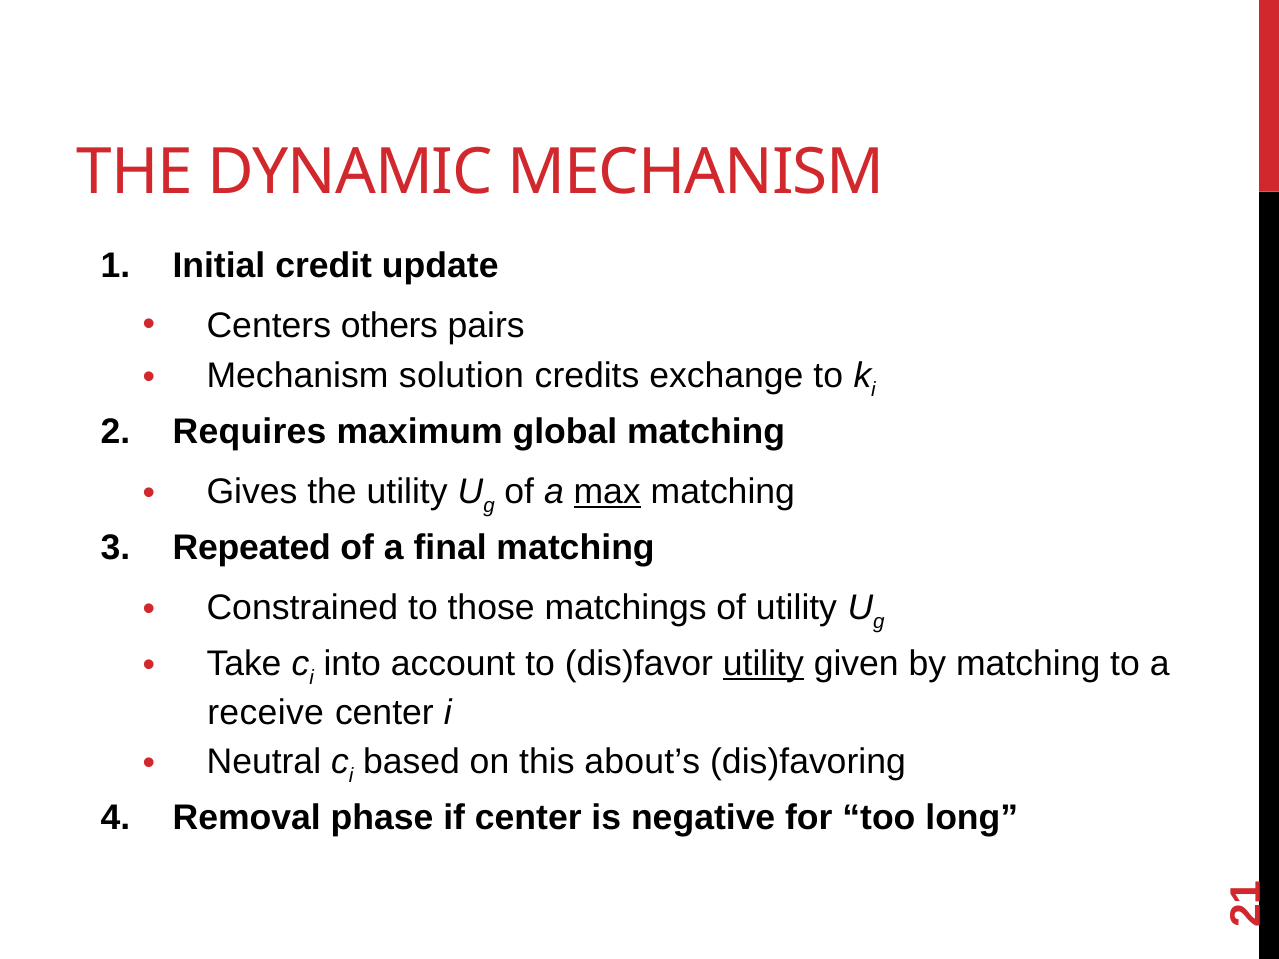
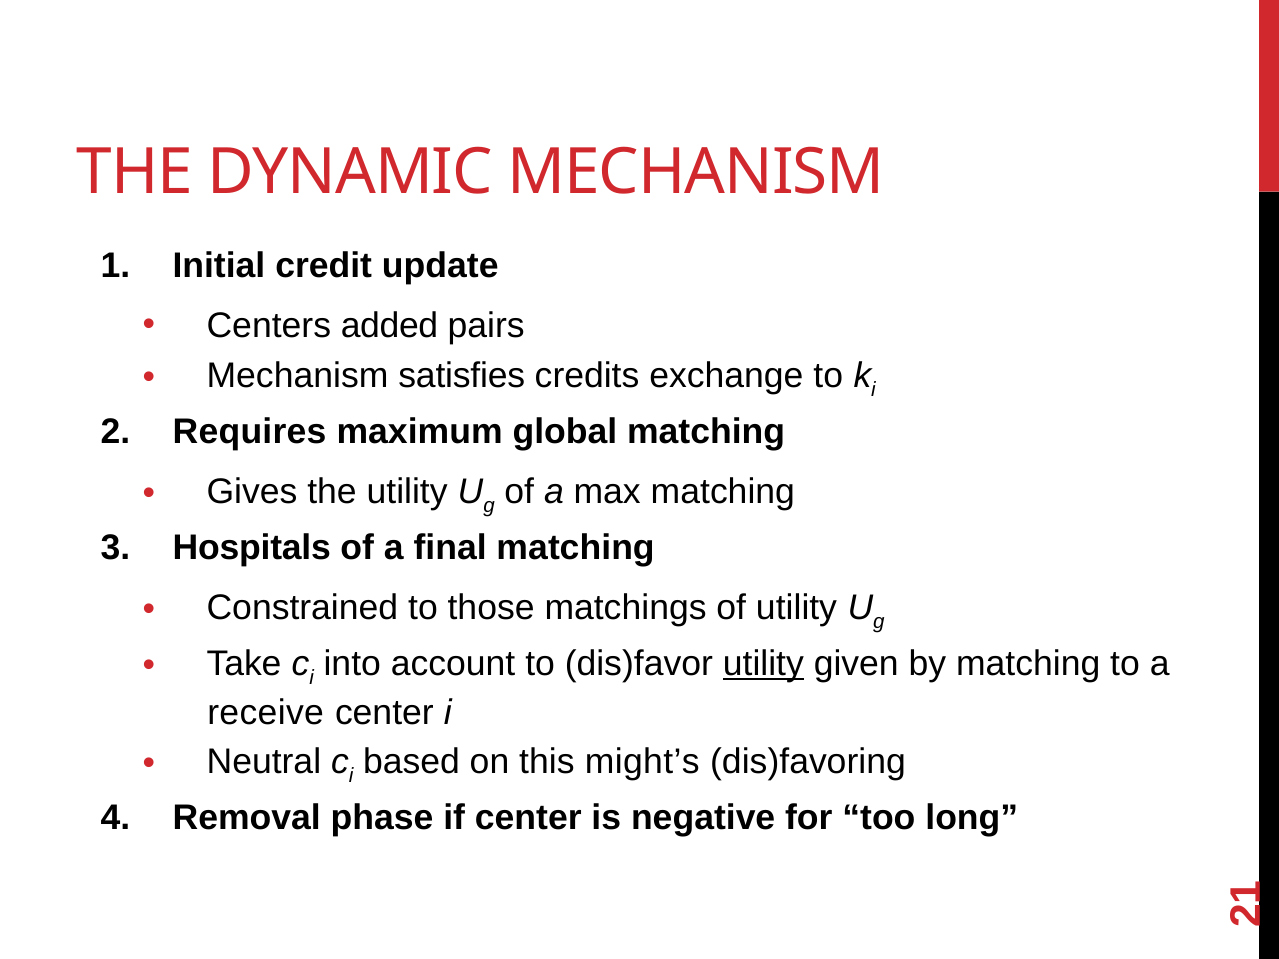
others: others -> added
solution: solution -> satisfies
max underline: present -> none
Repeated: Repeated -> Hospitals
about’s: about’s -> might’s
